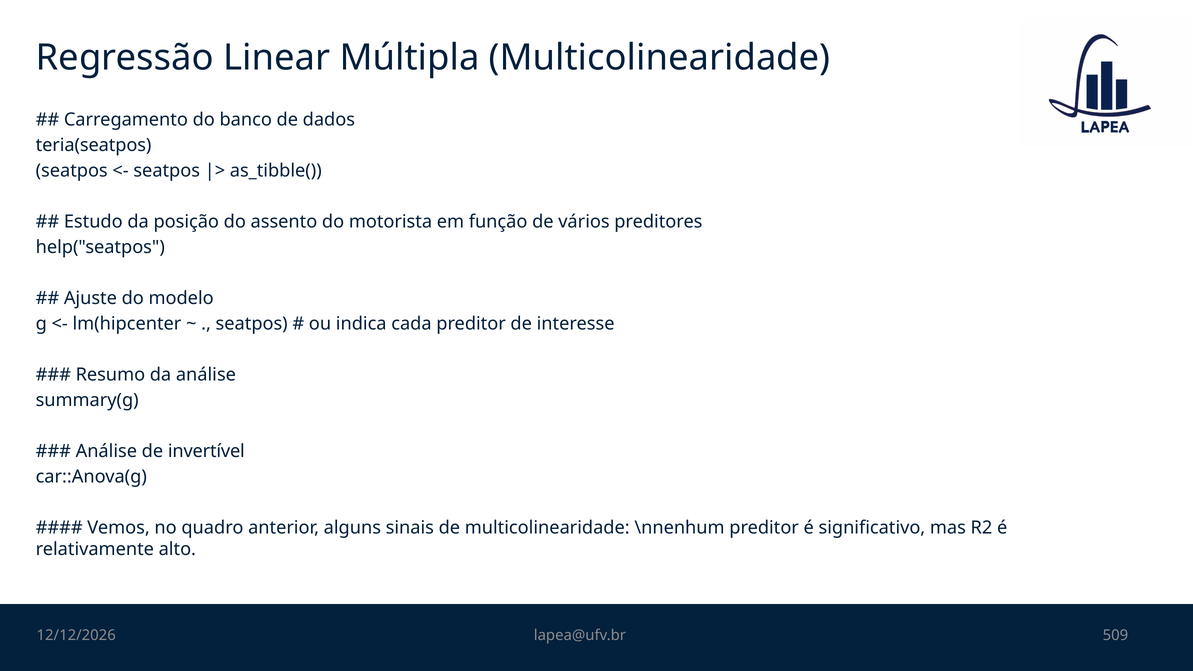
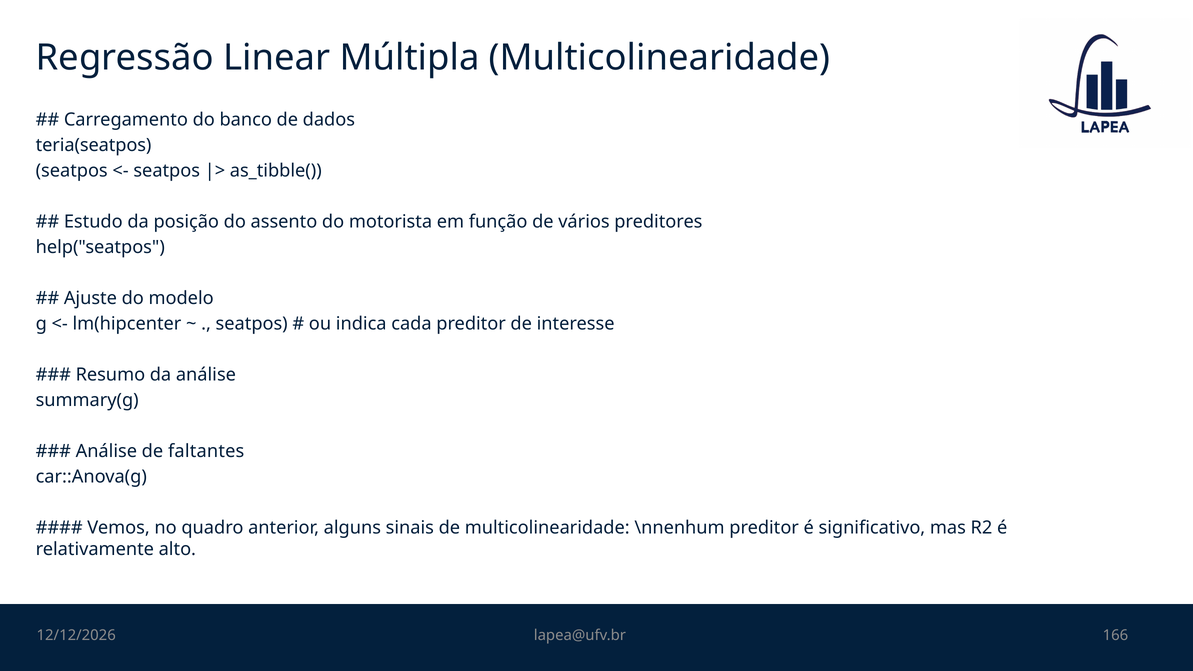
invertível: invertível -> faltantes
509: 509 -> 166
